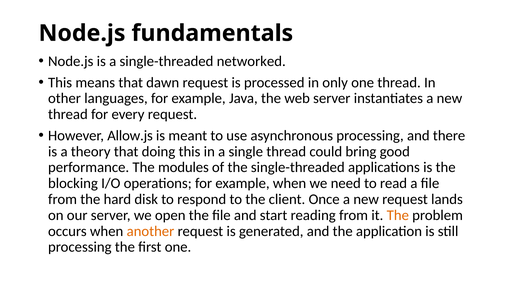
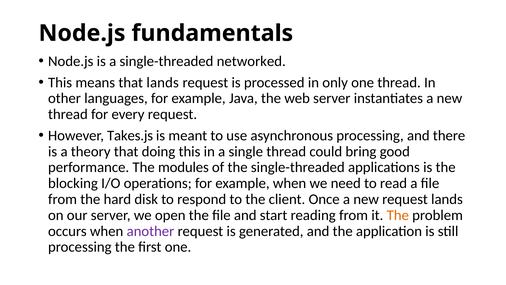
that dawn: dawn -> lands
Allow.js: Allow.js -> Takes.js
another colour: orange -> purple
